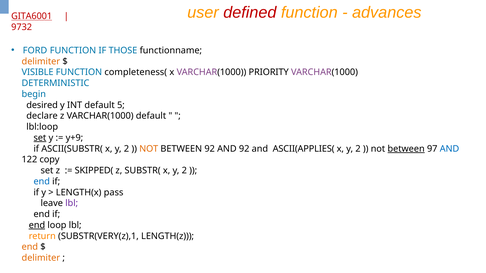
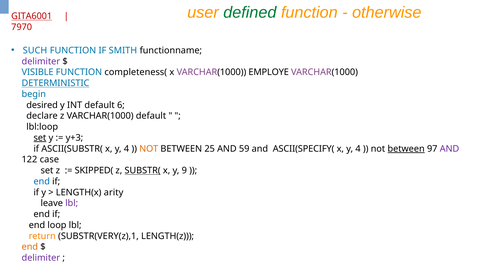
defined colour: red -> green
advances: advances -> otherwise
9732: 9732 -> 7970
FORD: FORD -> SUCH
THOSE: THOSE -> SMITH
delimiter at (41, 61) colour: orange -> purple
PRIORITY: PRIORITY -> EMPLOYE
DETERMINISTIC underline: none -> present
5: 5 -> 6
y+9: y+9 -> y+3
ASCII(SUBSTR( x y 2: 2 -> 4
BETWEEN 92: 92 -> 25
AND 92: 92 -> 59
ASCII(APPLIES(: ASCII(APPLIES( -> ASCII(SPECIFY(
2 at (358, 149): 2 -> 4
AND at (450, 149) colour: blue -> purple
copy: copy -> case
SUBSTR( underline: none -> present
2 at (184, 171): 2 -> 9
pass: pass -> arity
end at (37, 225) underline: present -> none
delimiter at (41, 258) colour: orange -> purple
